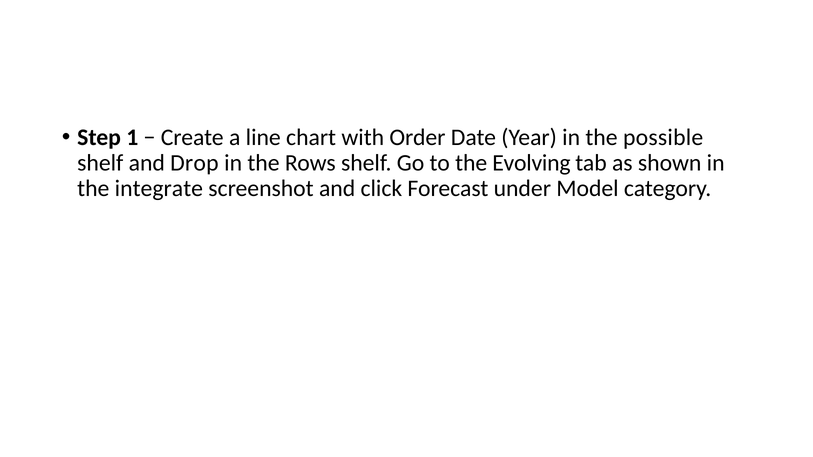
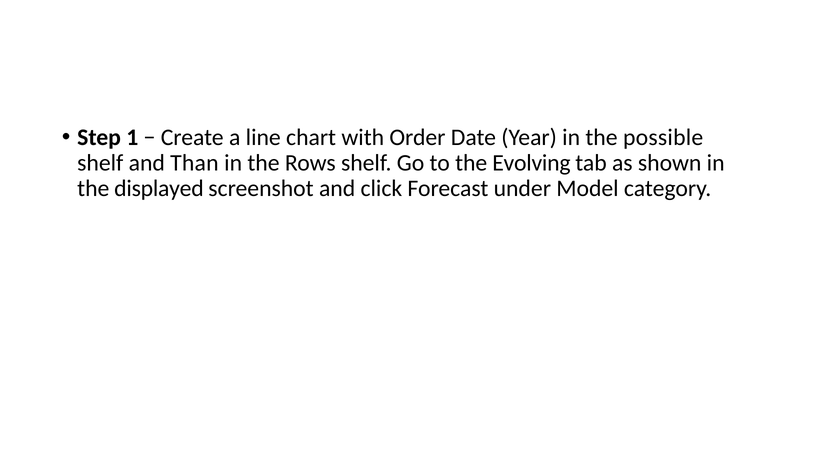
Drop: Drop -> Than
integrate: integrate -> displayed
